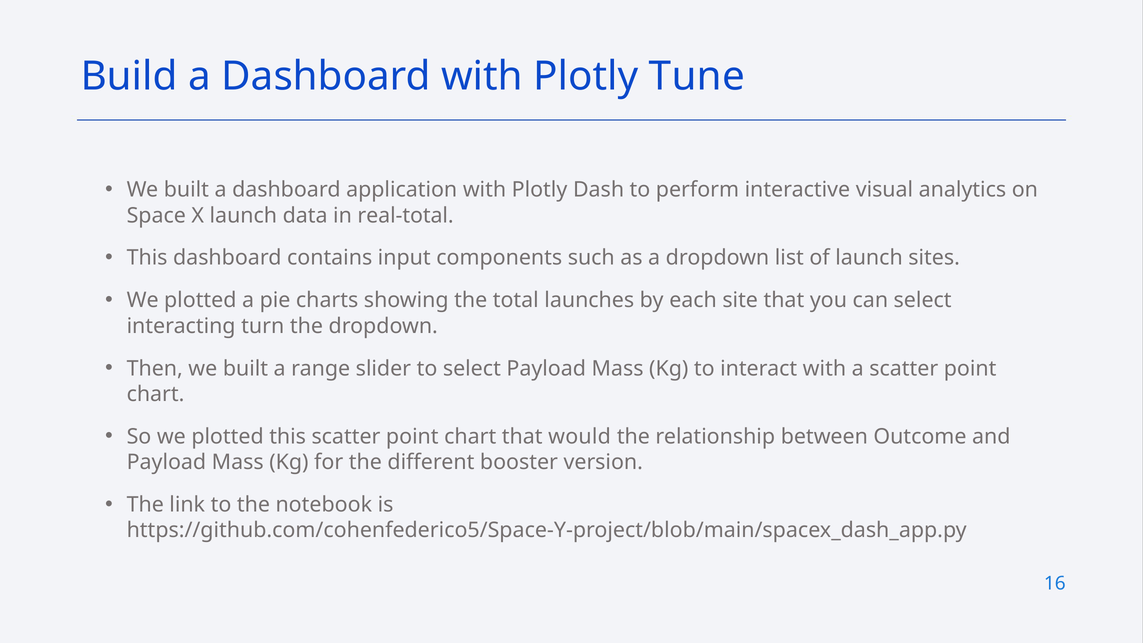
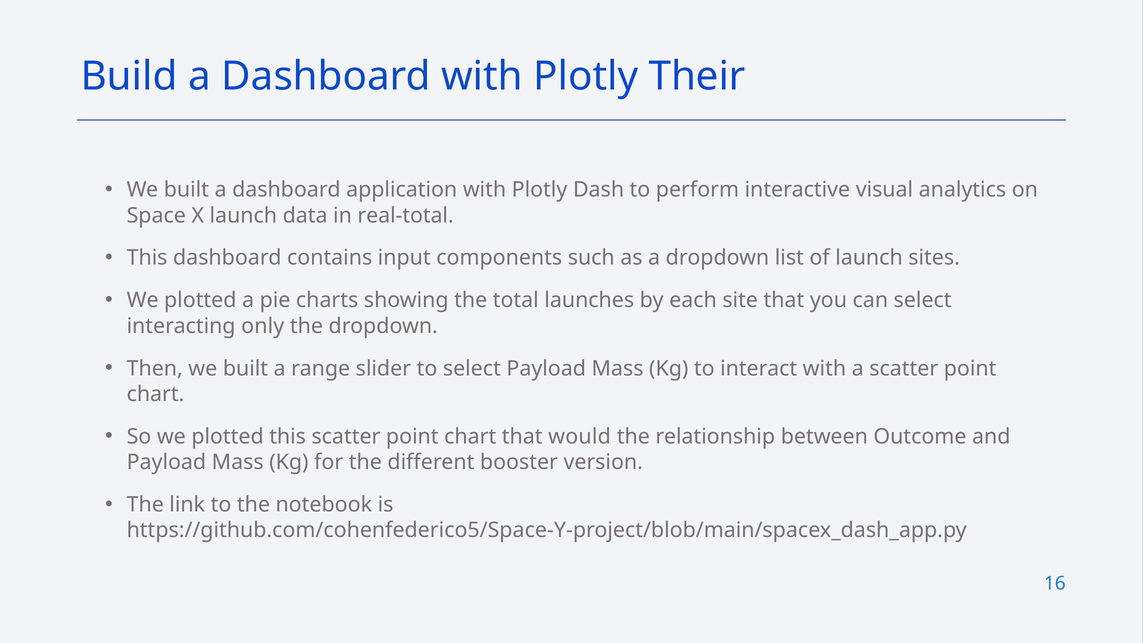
Tune: Tune -> Their
turn: turn -> only
